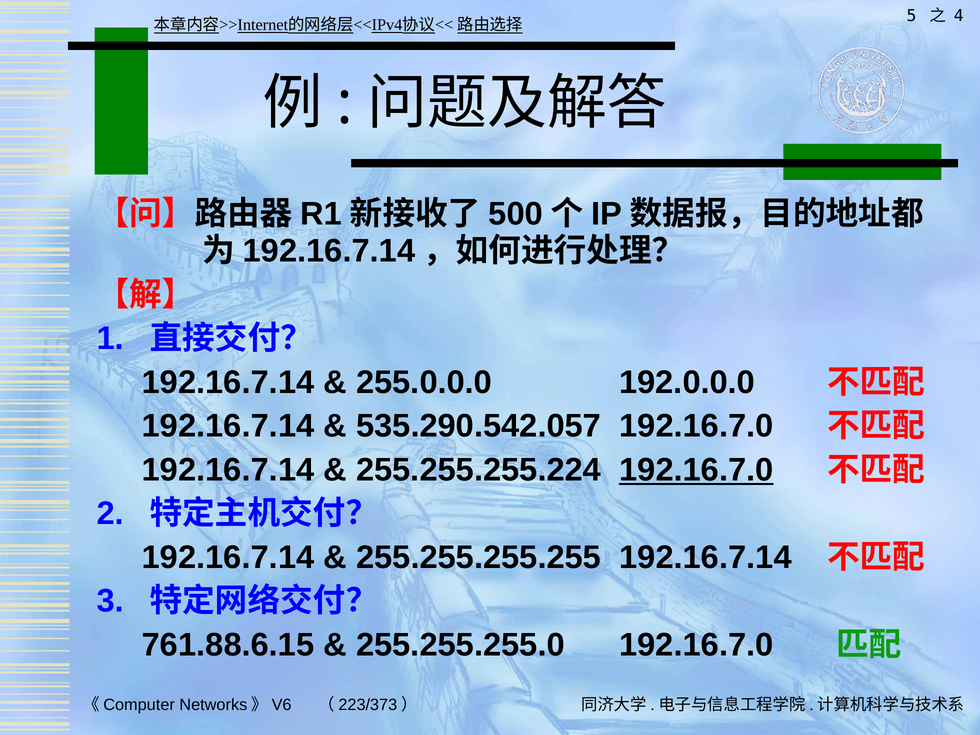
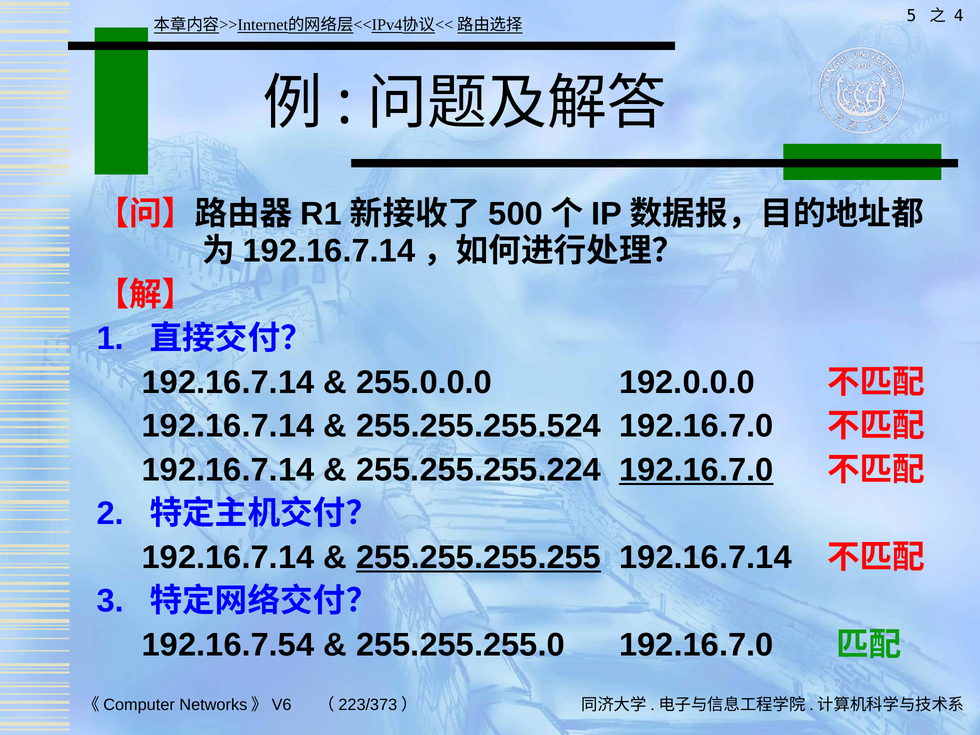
535.290.542.057: 535.290.542.057 -> 255.255.255.524
255.255.255.255 underline: none -> present
761.88.6.15: 761.88.6.15 -> 192.16.7.54
